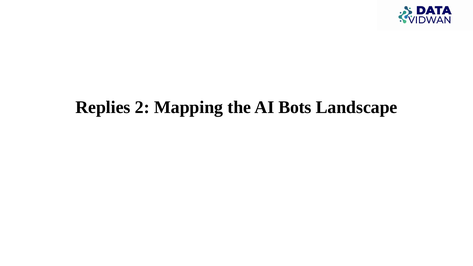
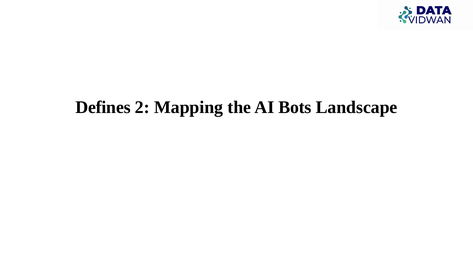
Replies: Replies -> Defines
